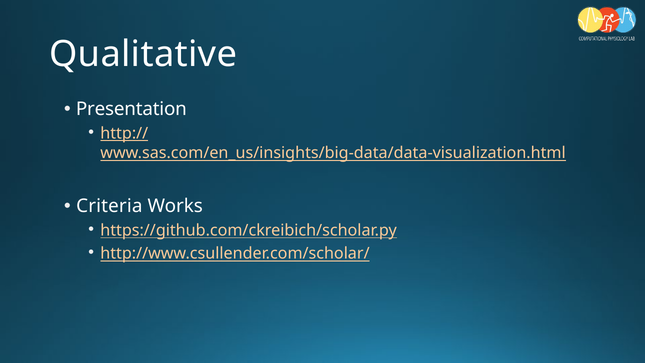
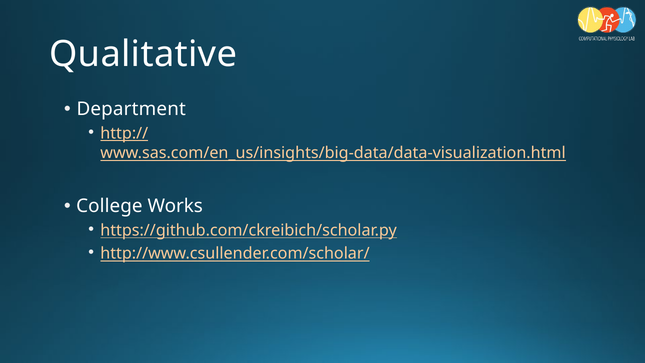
Presentation: Presentation -> Department
Criteria: Criteria -> College
